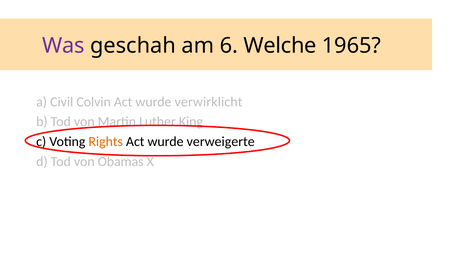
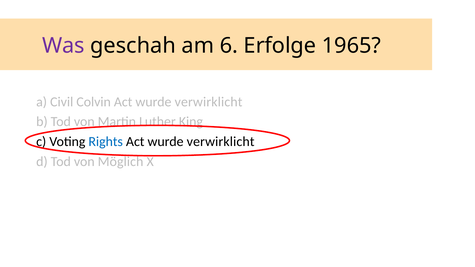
Welche: Welche -> Erfolge
Rights colour: orange -> blue
verweigerte at (221, 142): verweigerte -> verwirklicht
Obamas: Obamas -> Möglich
